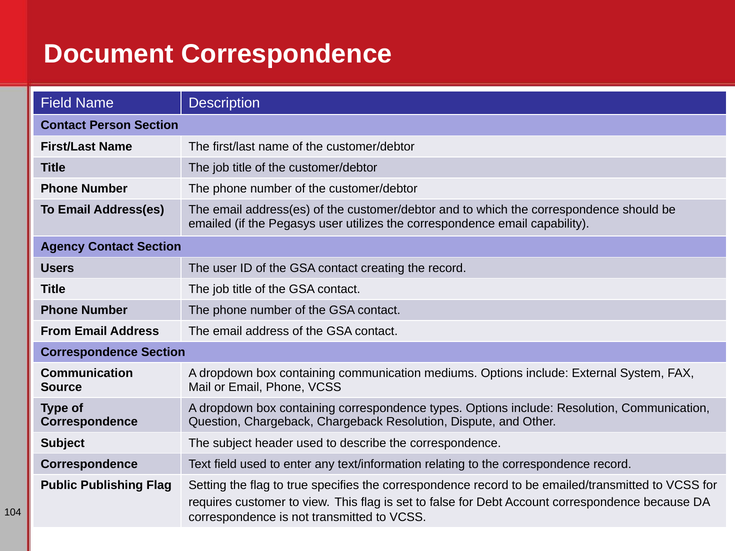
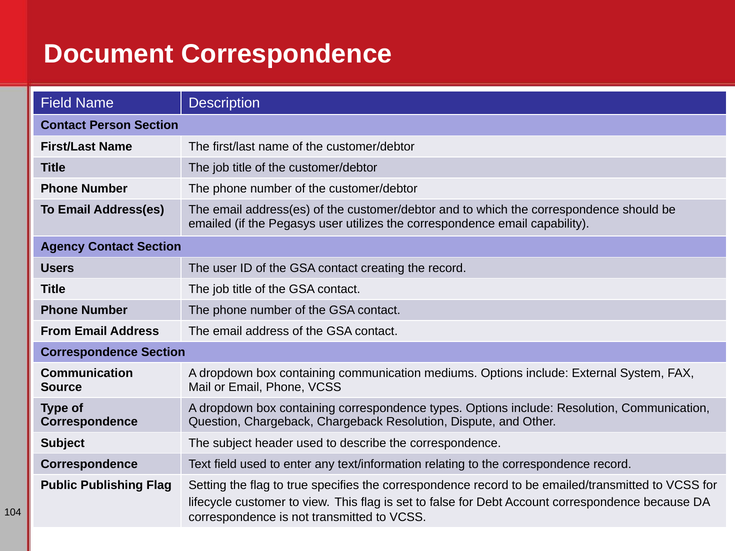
requires: requires -> lifecycle
